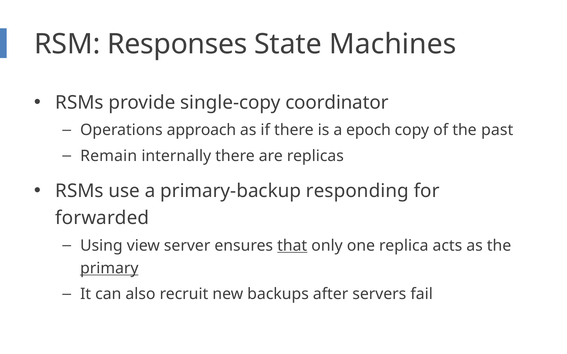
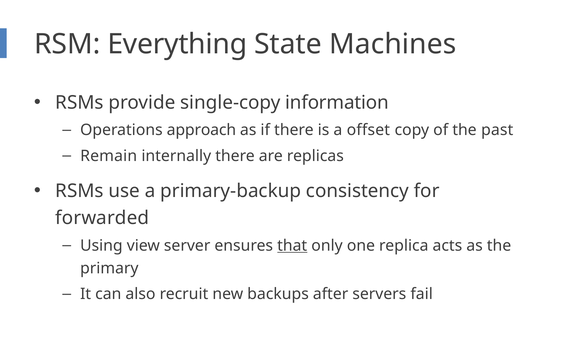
Responses: Responses -> Everything
coordinator: coordinator -> information
epoch: epoch -> offset
responding: responding -> consistency
primary underline: present -> none
